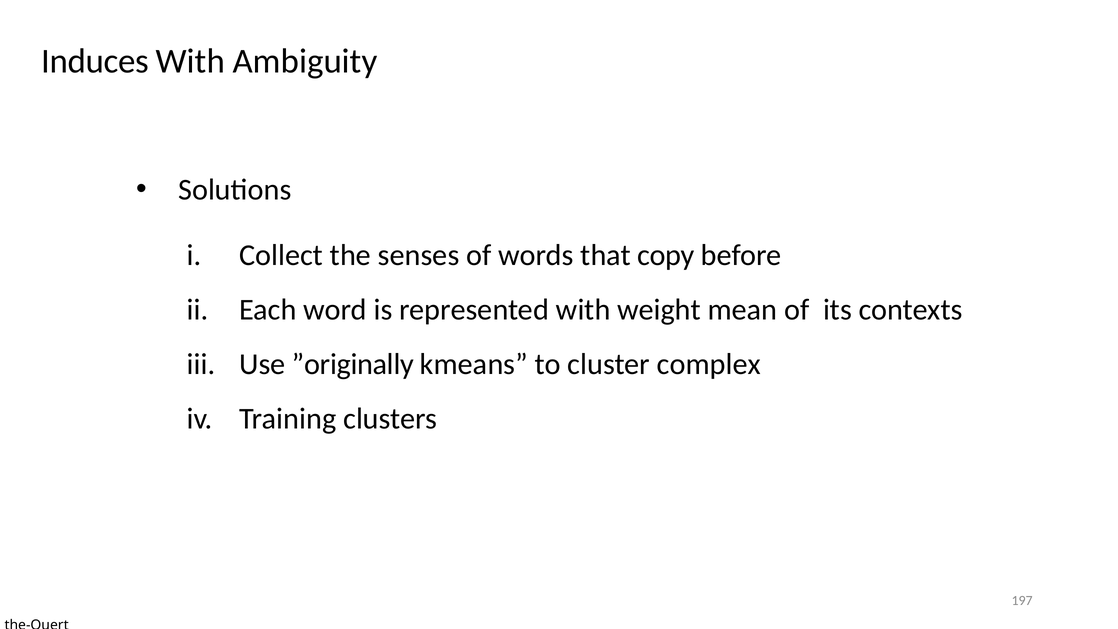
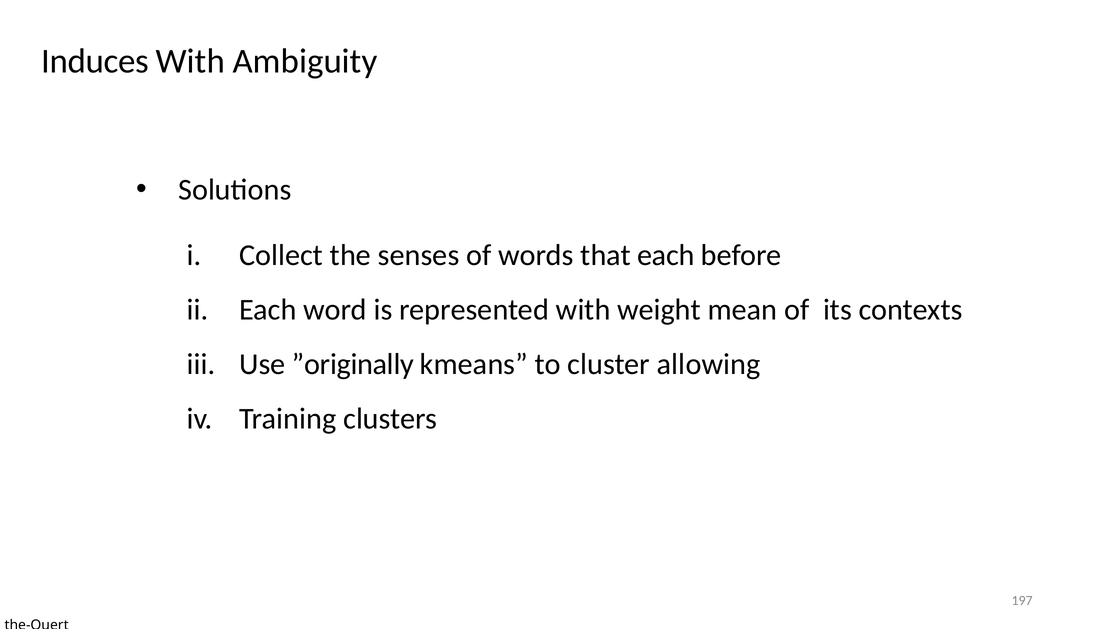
that copy: copy -> each
complex: complex -> allowing
